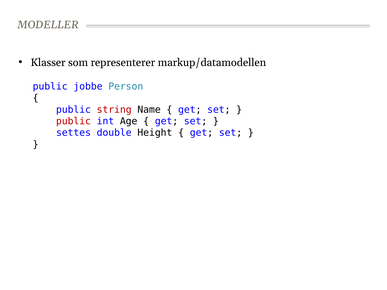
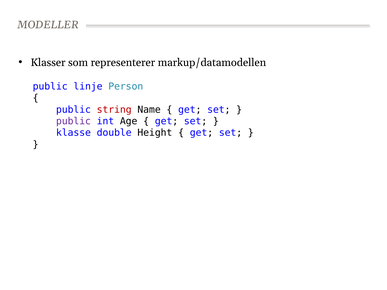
jobbe: jobbe -> linje
public at (73, 121) colour: red -> purple
settes: settes -> klasse
